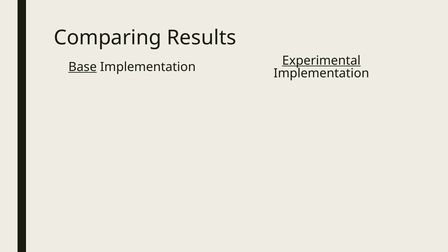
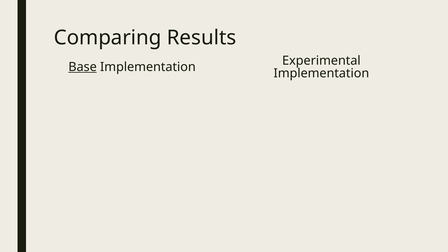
Experimental underline: present -> none
